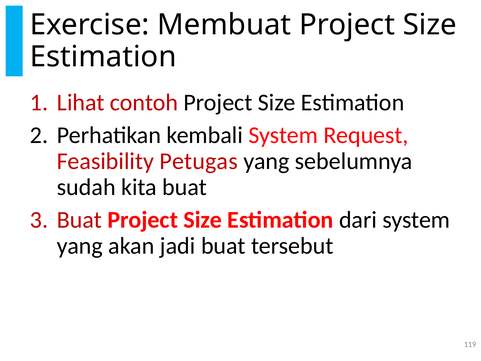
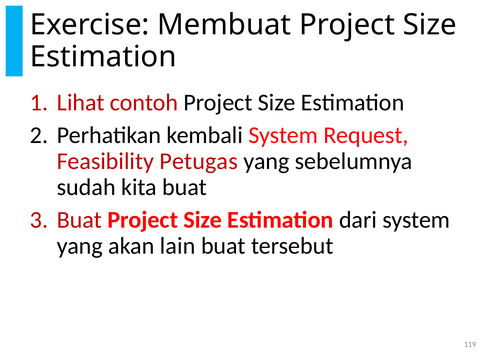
jadi: jadi -> lain
